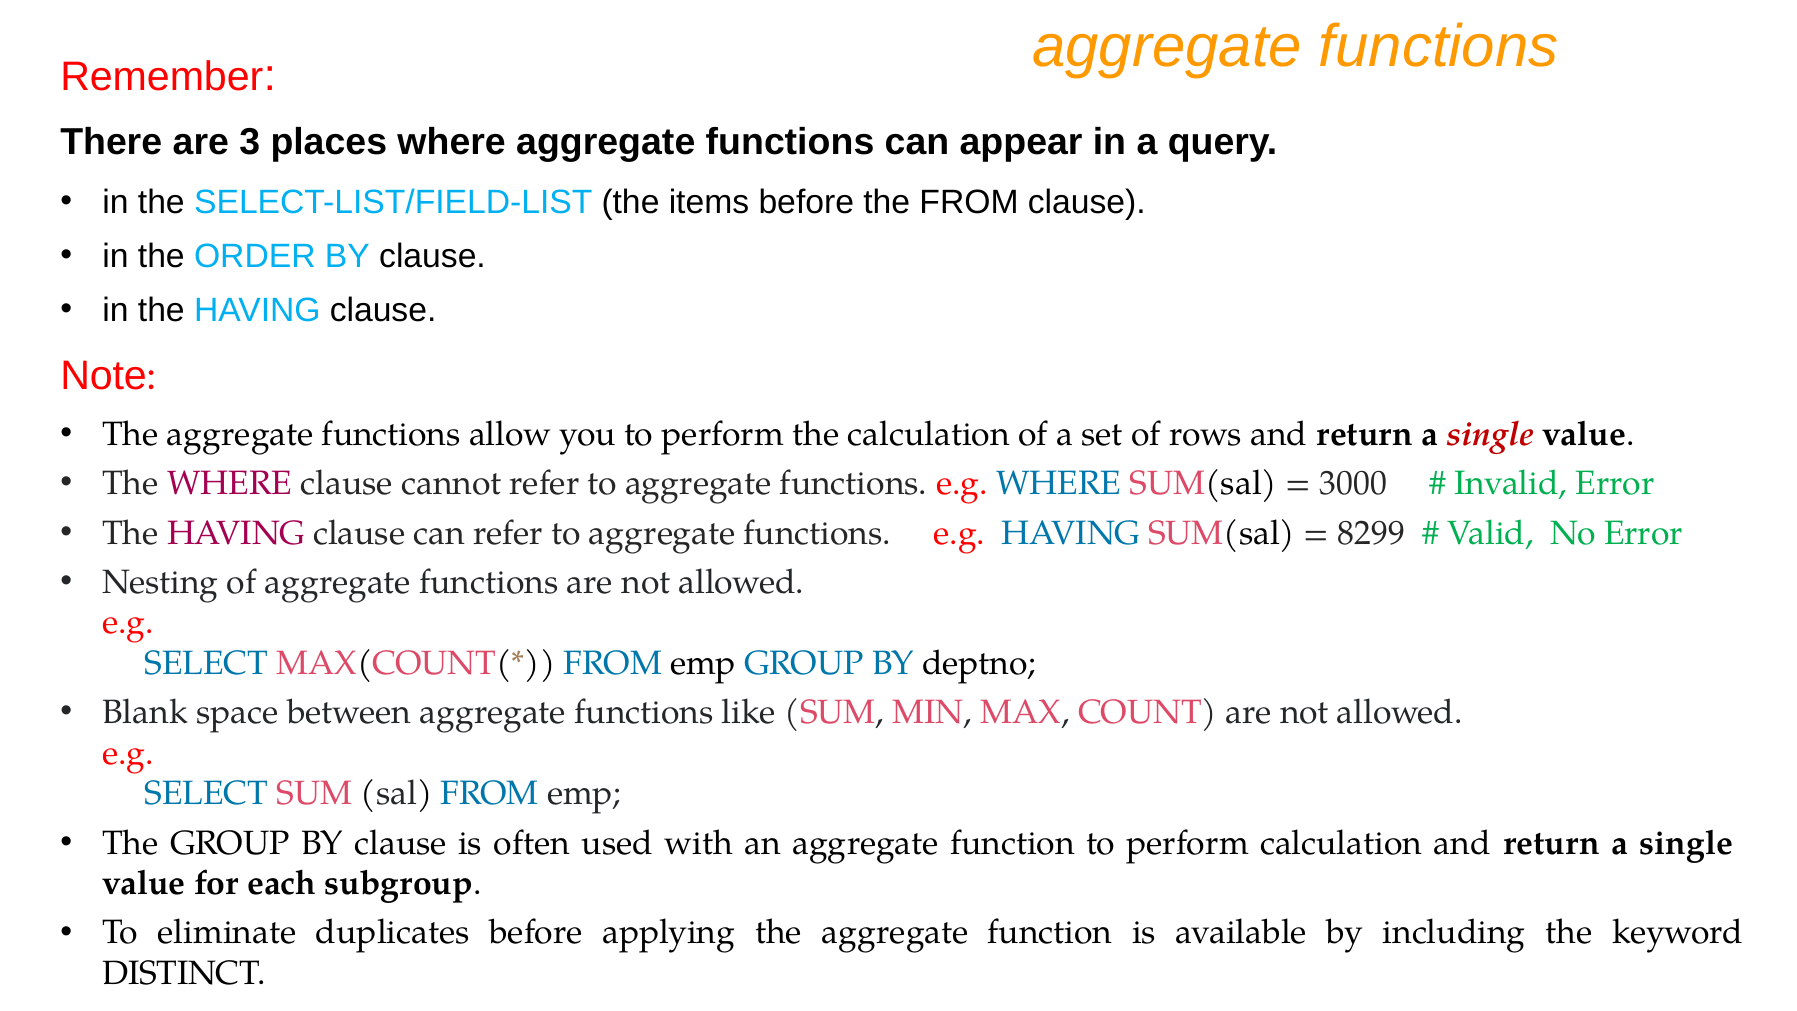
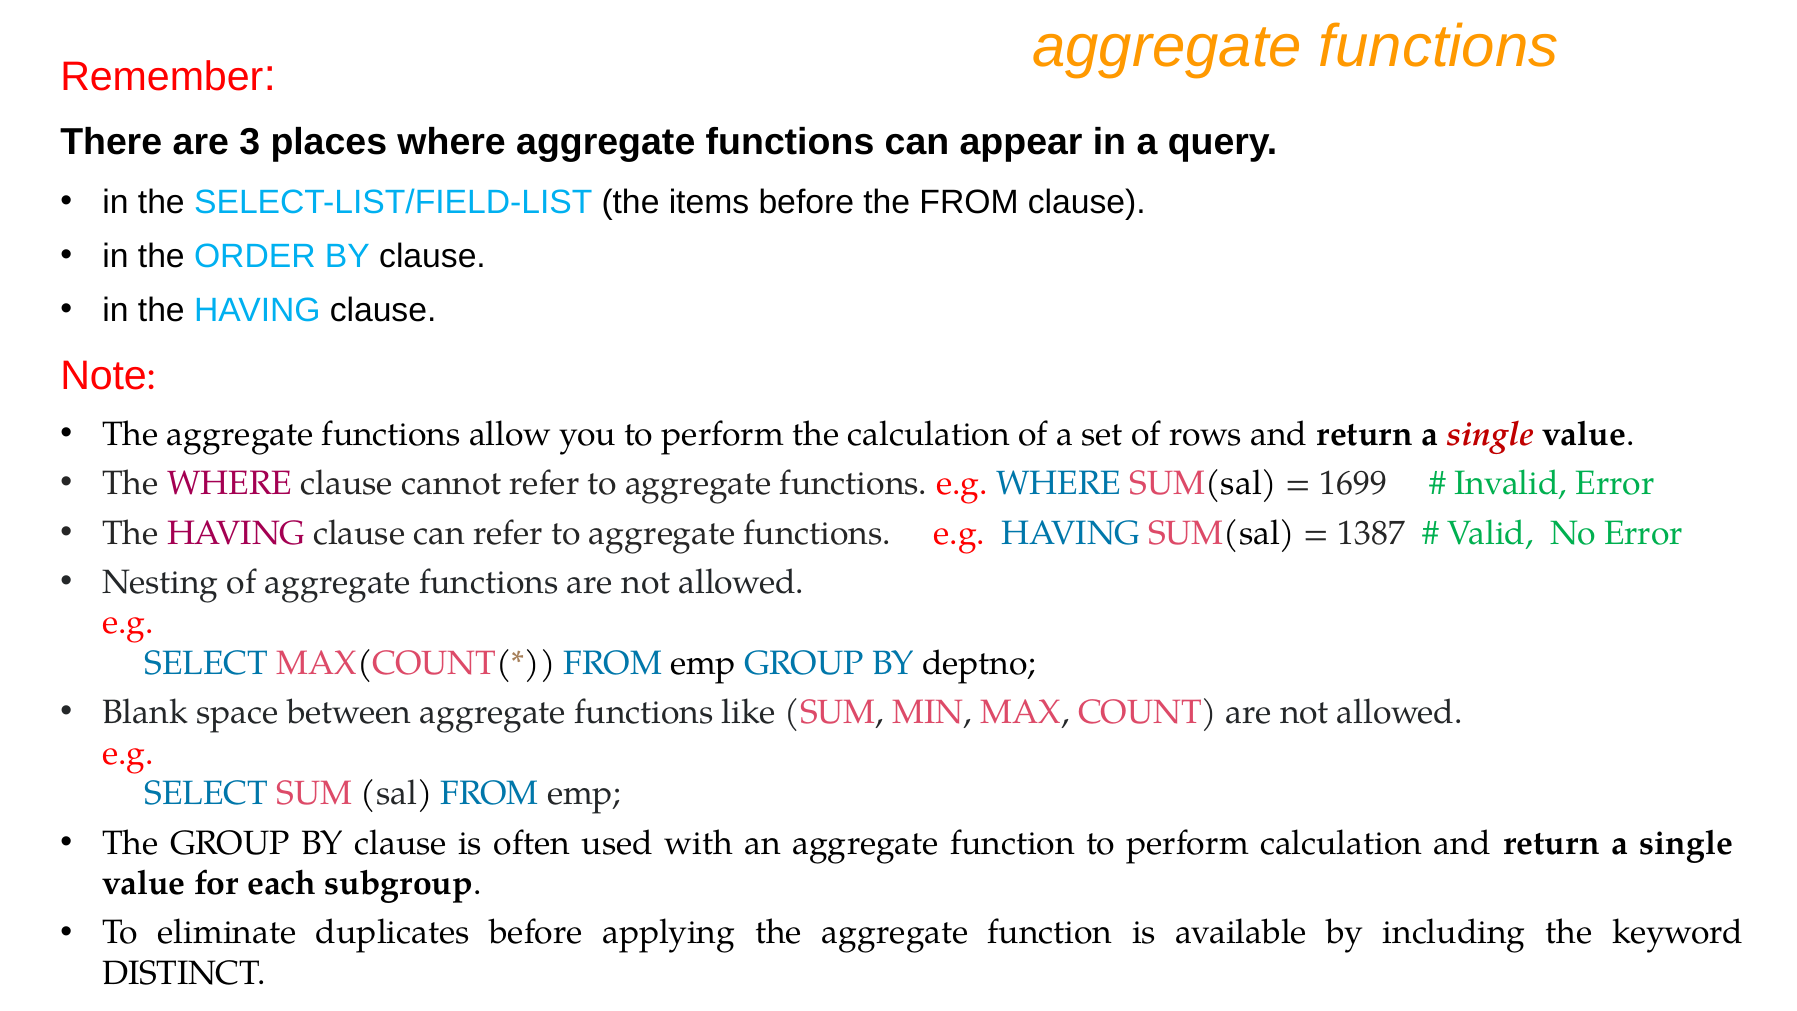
3000: 3000 -> 1699
8299: 8299 -> 1387
